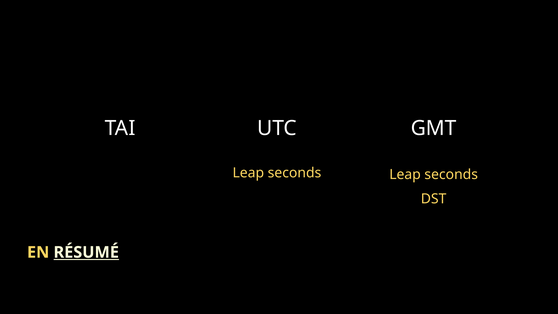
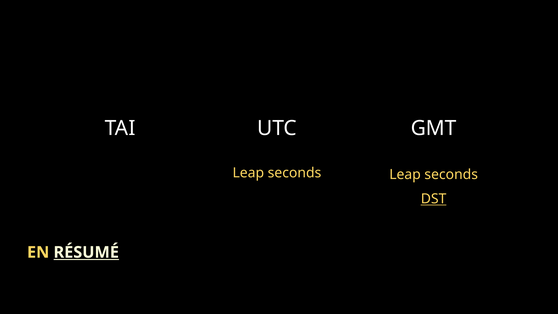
DST underline: none -> present
